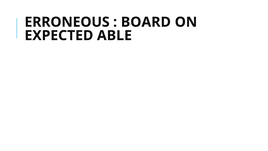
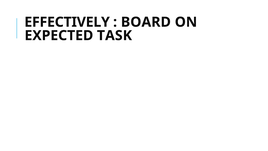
ERRONEOUS: ERRONEOUS -> EFFECTIVELY
ABLE: ABLE -> TASK
